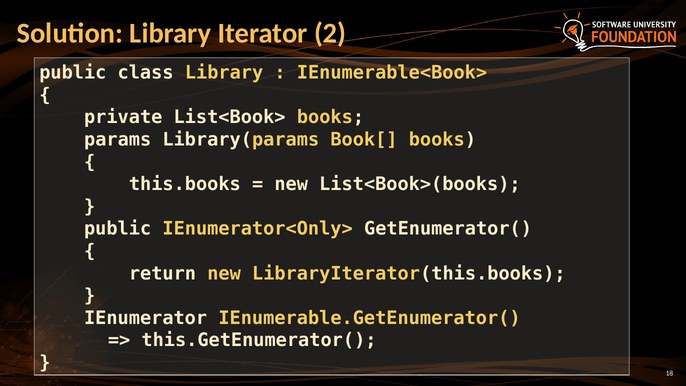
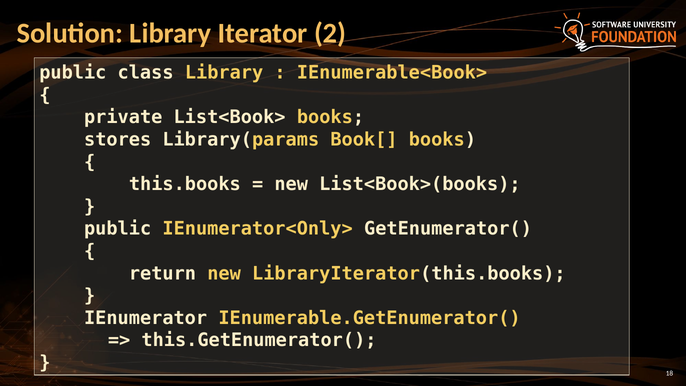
params: params -> stores
